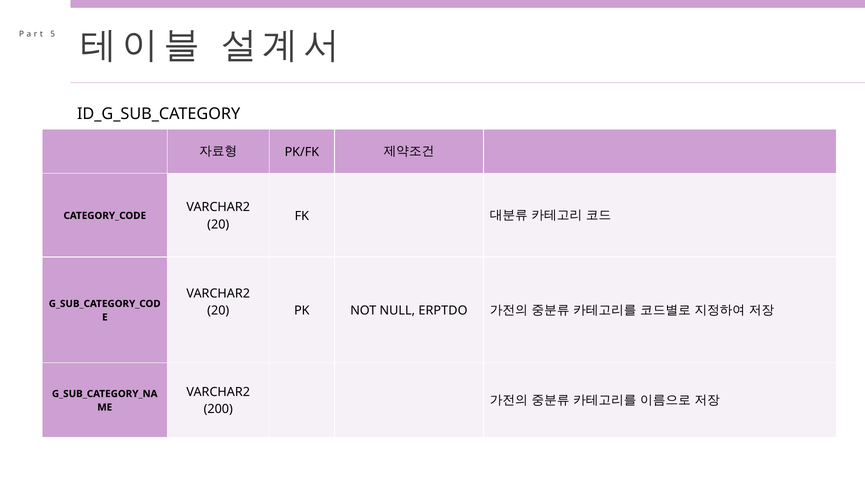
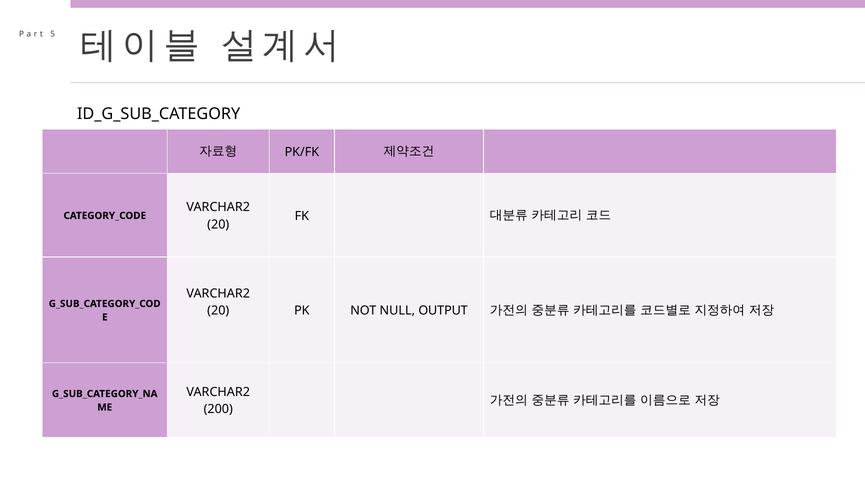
ERPTDO: ERPTDO -> OUTPUT
